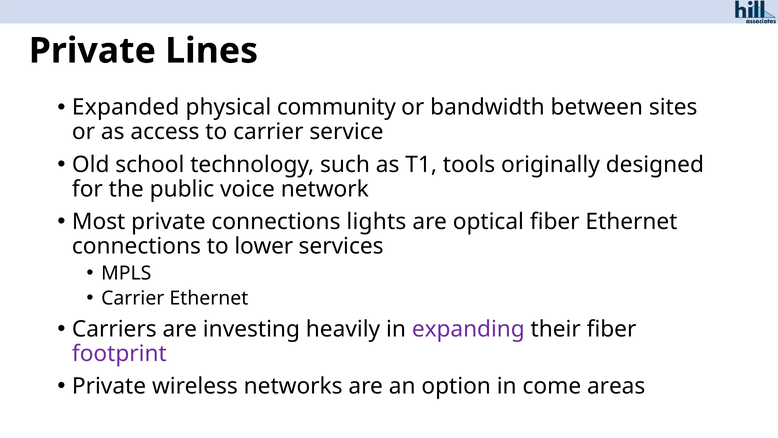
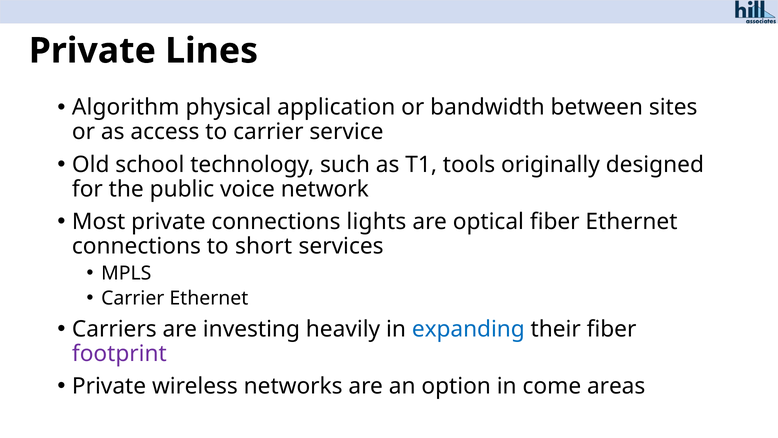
Expanded: Expanded -> Algorithm
community: community -> application
lower: lower -> short
expanding colour: purple -> blue
